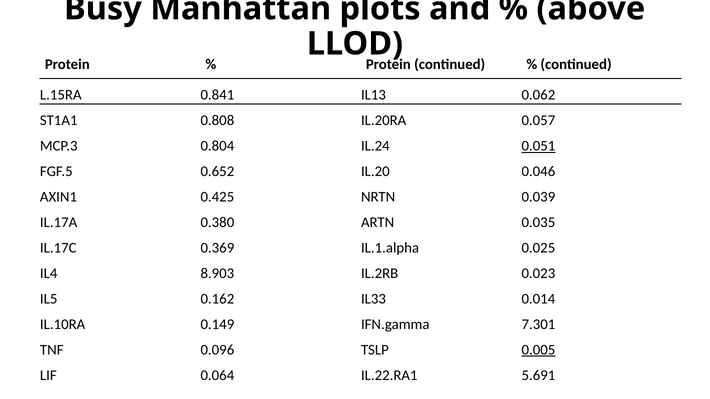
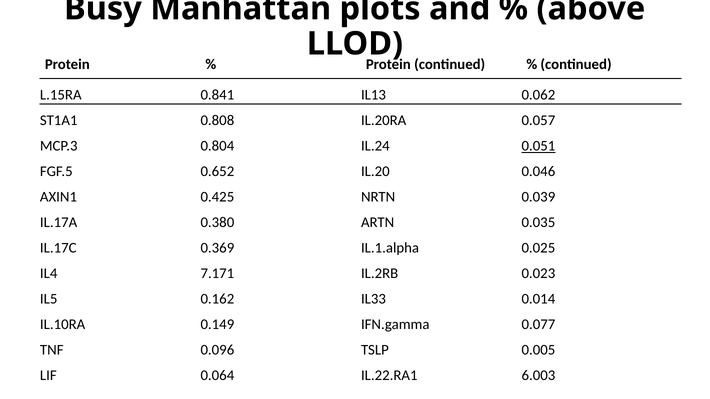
8.903: 8.903 -> 7.171
7.301: 7.301 -> 0.077
0.005 underline: present -> none
5.691: 5.691 -> 6.003
